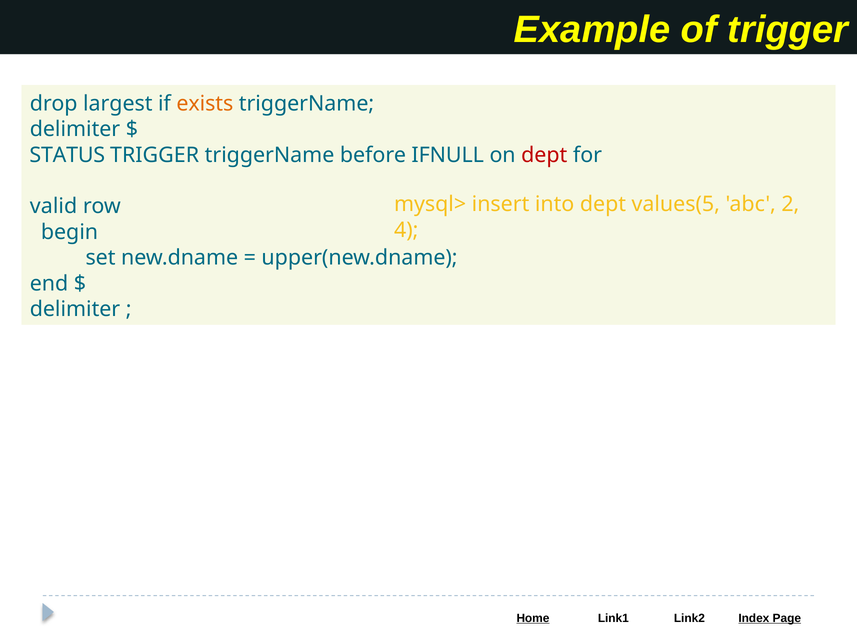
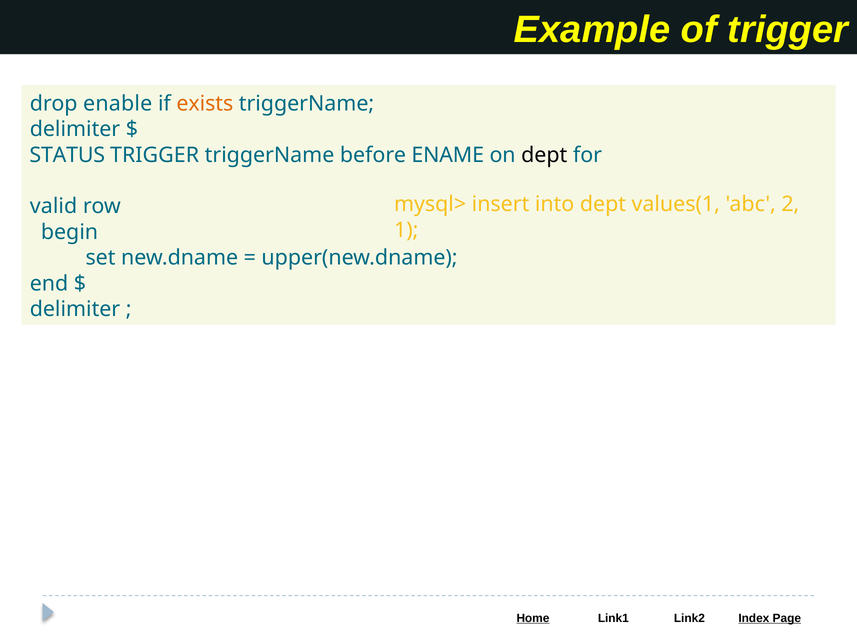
largest: largest -> enable
IFNULL: IFNULL -> ENAME
dept at (544, 155) colour: red -> black
values(5: values(5 -> values(1
4: 4 -> 1
